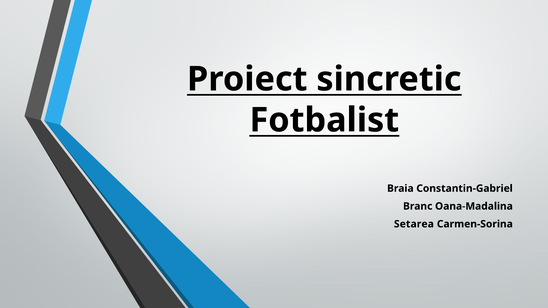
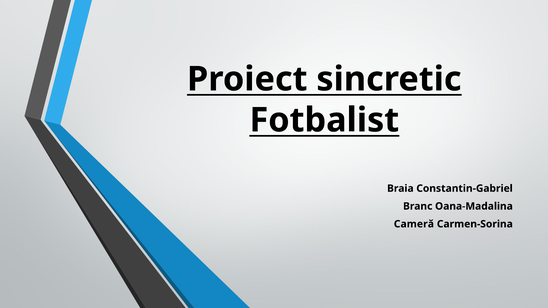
Setarea: Setarea -> Cameră
